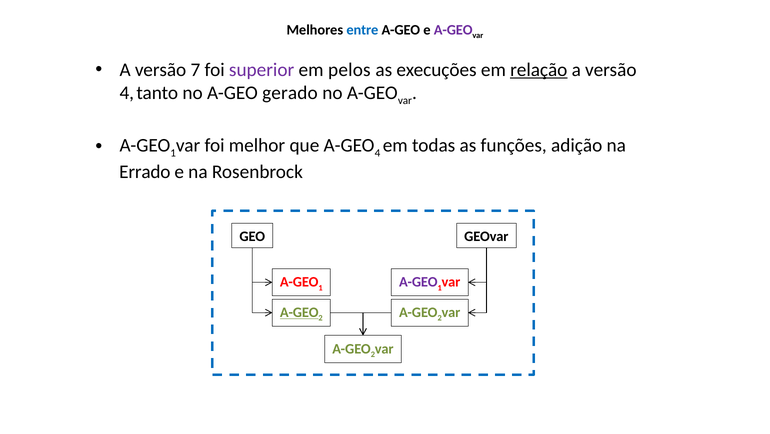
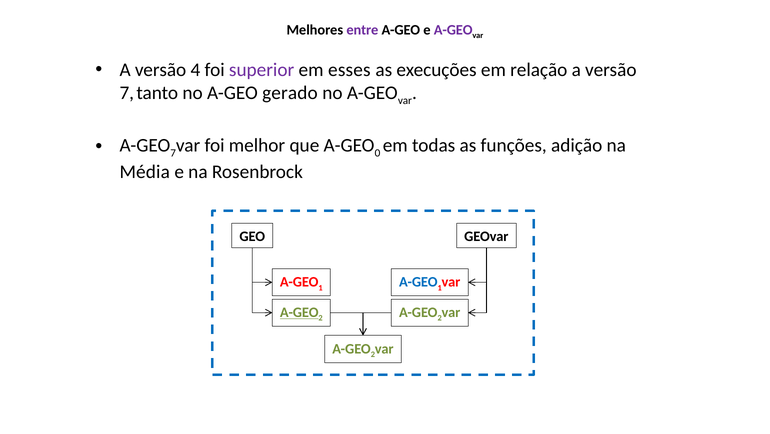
entre colour: blue -> purple
7: 7 -> 4
pelos: pelos -> esses
relação underline: present -> none
4 at (127, 93): 4 -> 7
1 at (173, 153): 1 -> 7
A-GEO 4: 4 -> 0
Errado: Errado -> Média
A-GEO at (418, 282) colour: purple -> blue
